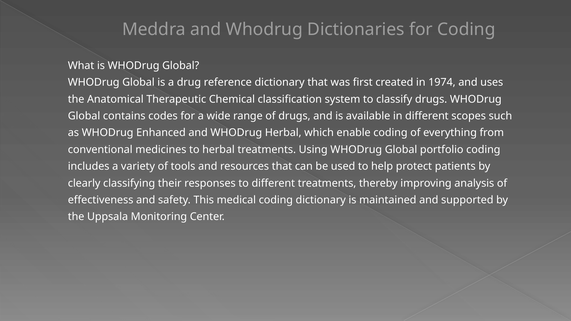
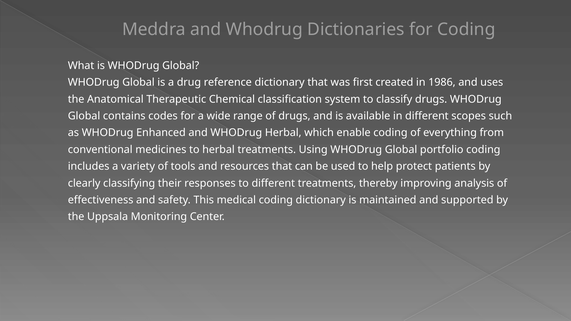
1974: 1974 -> 1986
